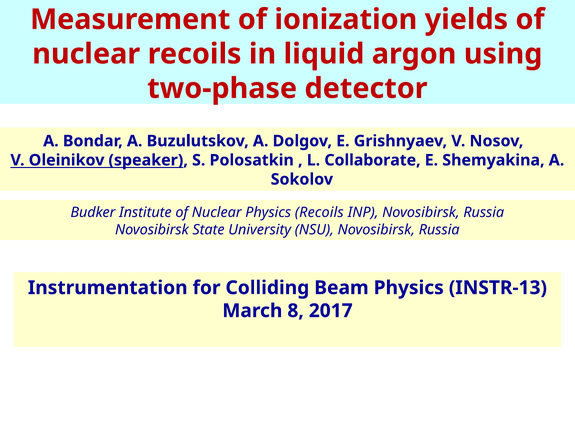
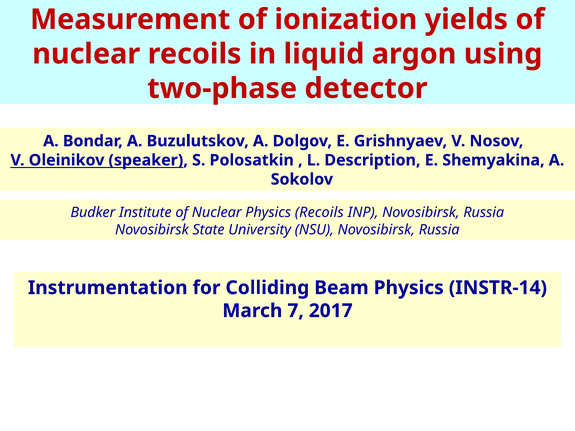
Collaborate: Collaborate -> Description
INSTR-13: INSTR-13 -> INSTR-14
8: 8 -> 7
